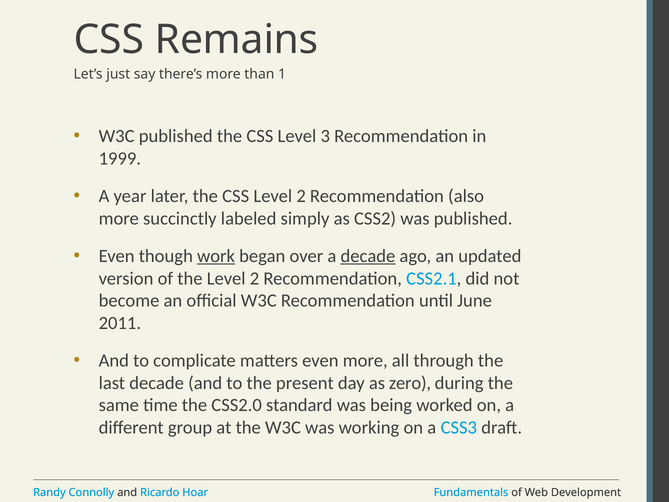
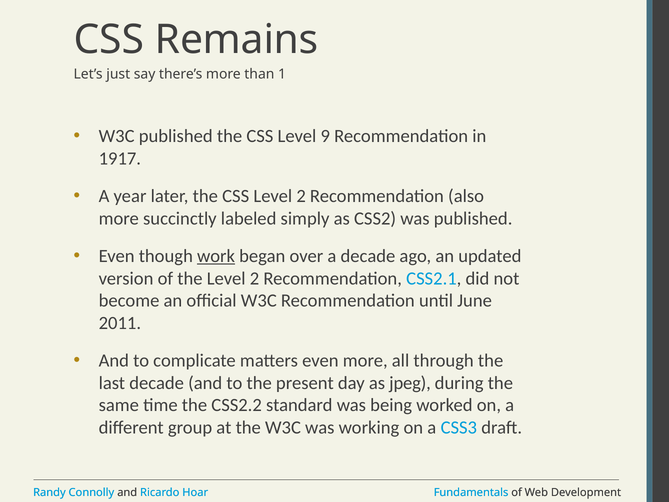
3: 3 -> 9
1999: 1999 -> 1917
decade at (368, 256) underline: present -> none
zero: zero -> jpeg
CSS2.0: CSS2.0 -> CSS2.2
